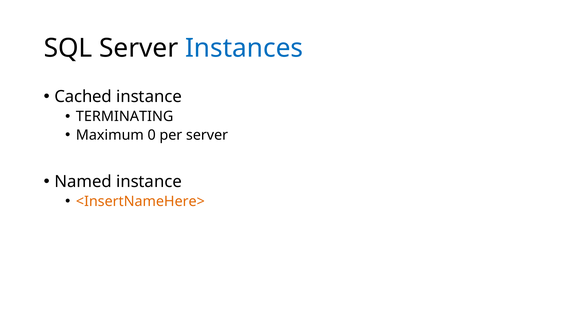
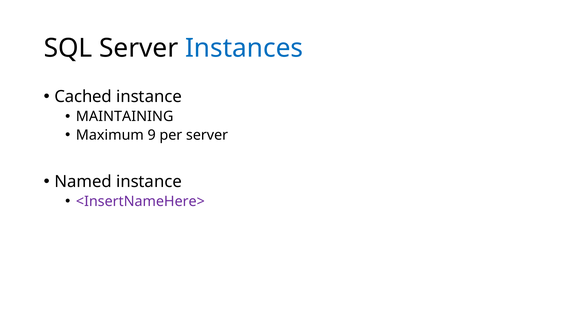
TERMINATING: TERMINATING -> MAINTAINING
0: 0 -> 9
<InsertNameHere> colour: orange -> purple
